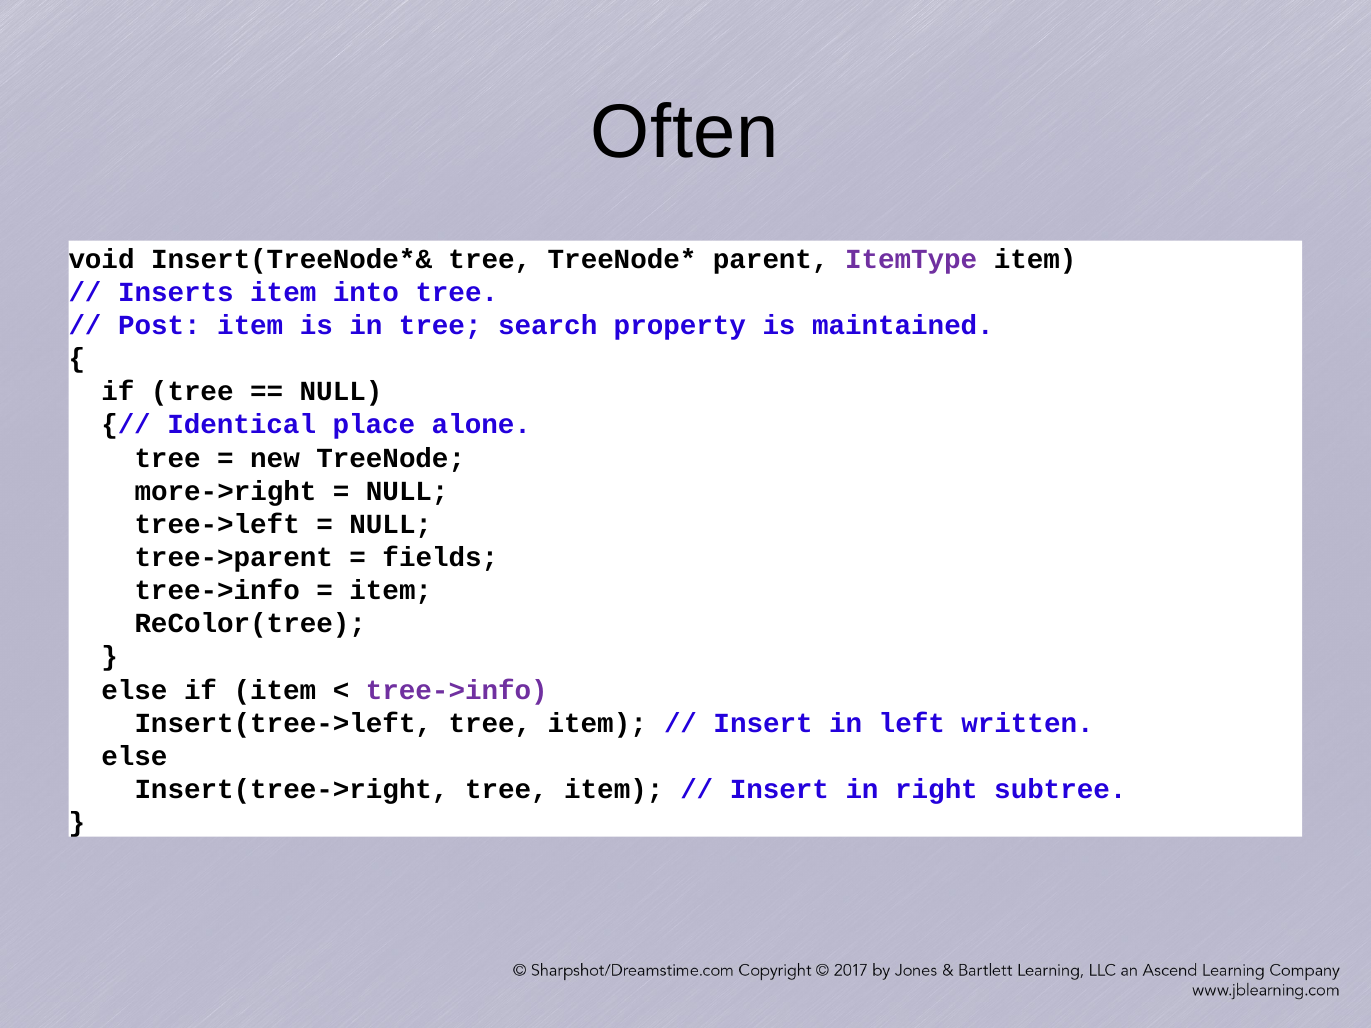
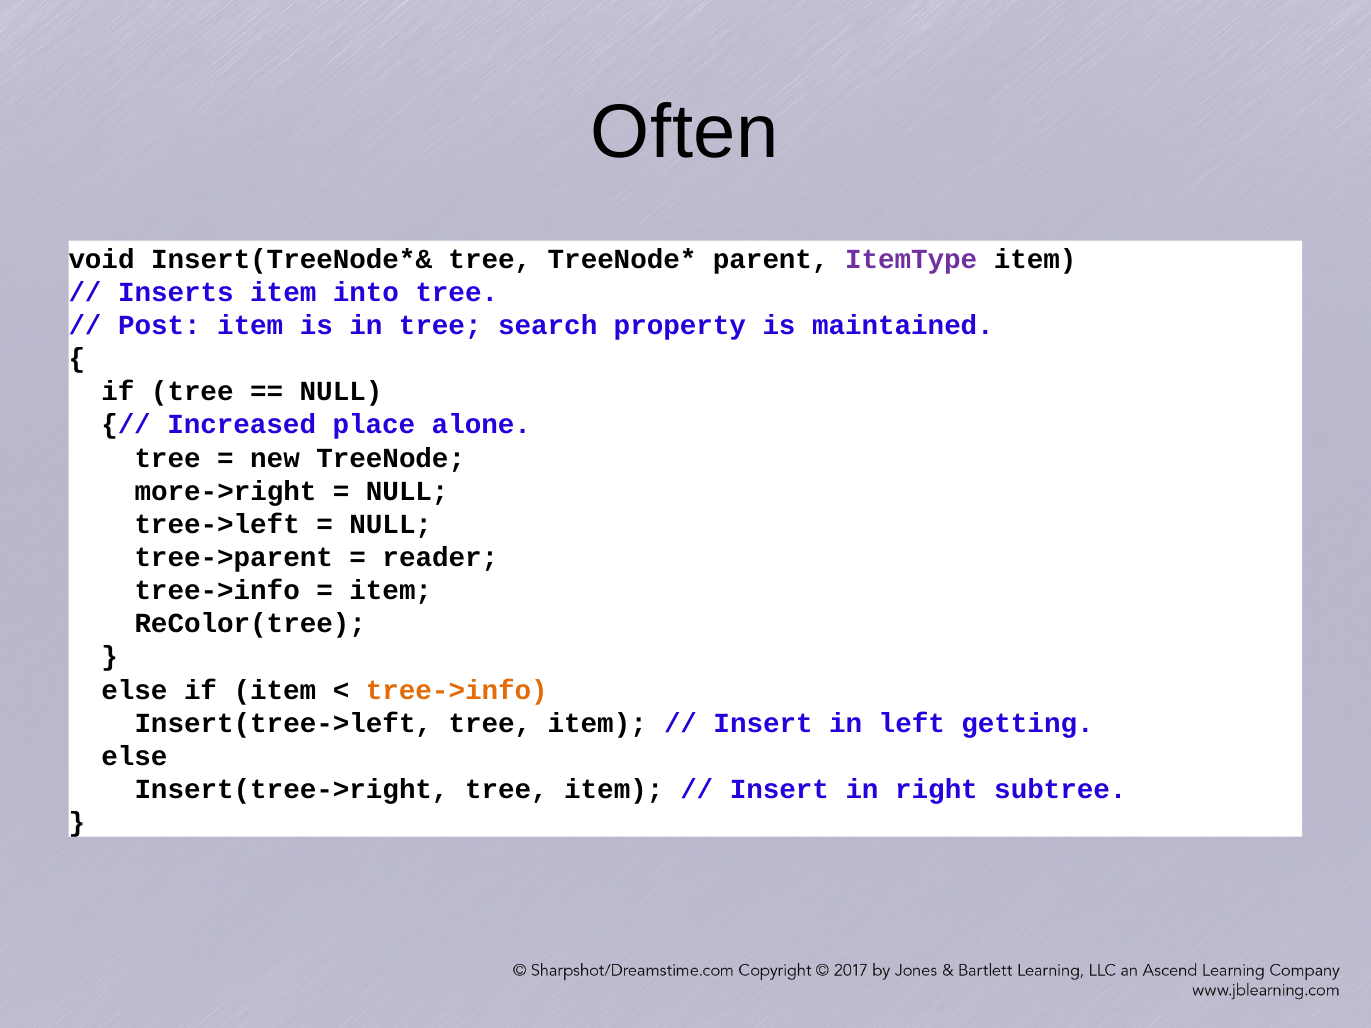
Identical: Identical -> Increased
fields: fields -> reader
tree->info at (457, 690) colour: purple -> orange
written: written -> getting
